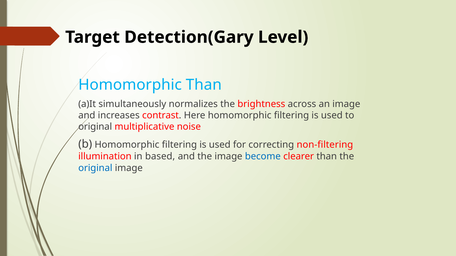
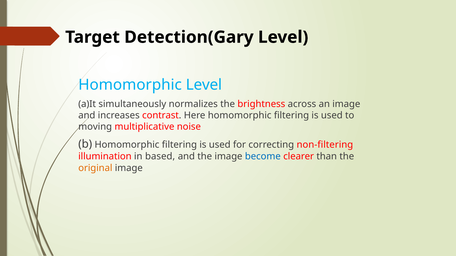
Homomorphic Than: Than -> Level
original at (95, 127): original -> moving
original at (95, 168) colour: blue -> orange
